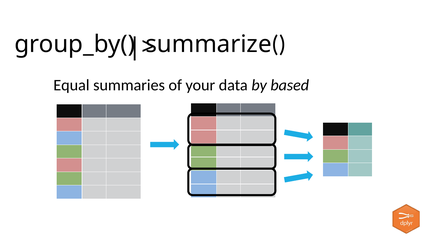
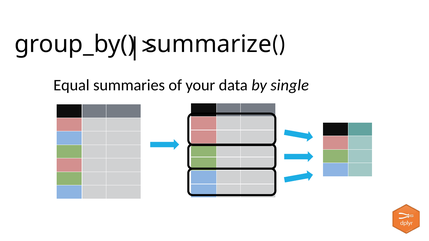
based: based -> single
